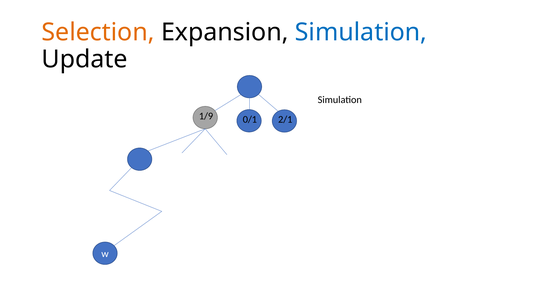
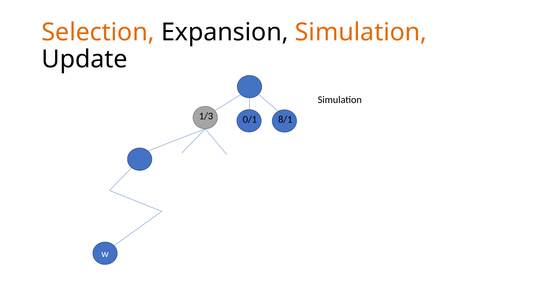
Simulation at (361, 32) colour: blue -> orange
1/9: 1/9 -> 1/3
2/1: 2/1 -> 8/1
